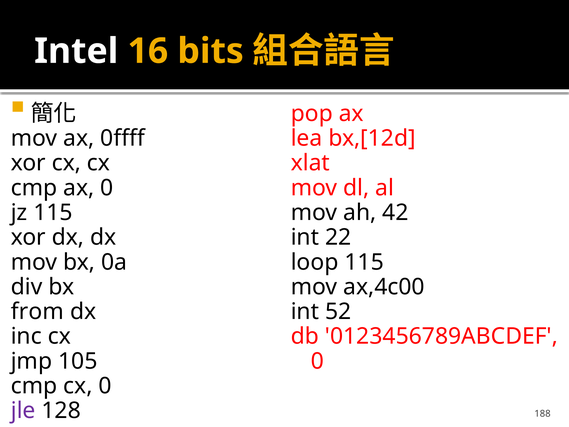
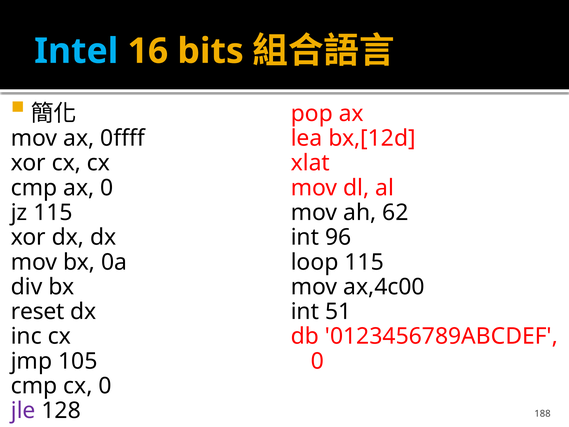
Intel colour: white -> light blue
42: 42 -> 62
22: 22 -> 96
from: from -> reset
52: 52 -> 51
